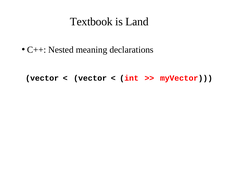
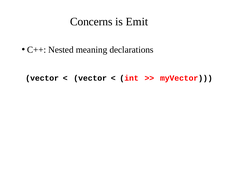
Textbook: Textbook -> Concerns
Land: Land -> Emit
